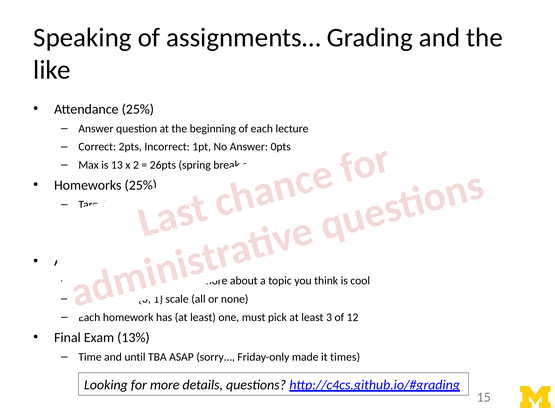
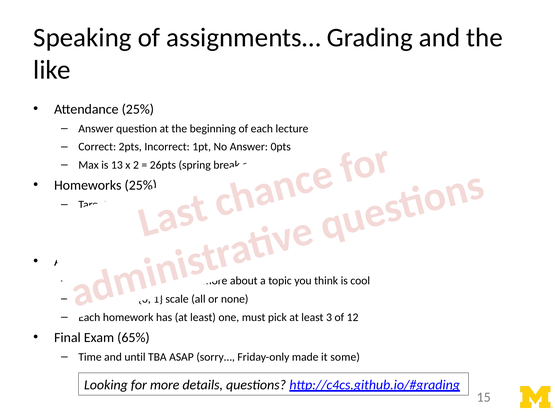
13%: 13% -> 65%
it times: times -> some
